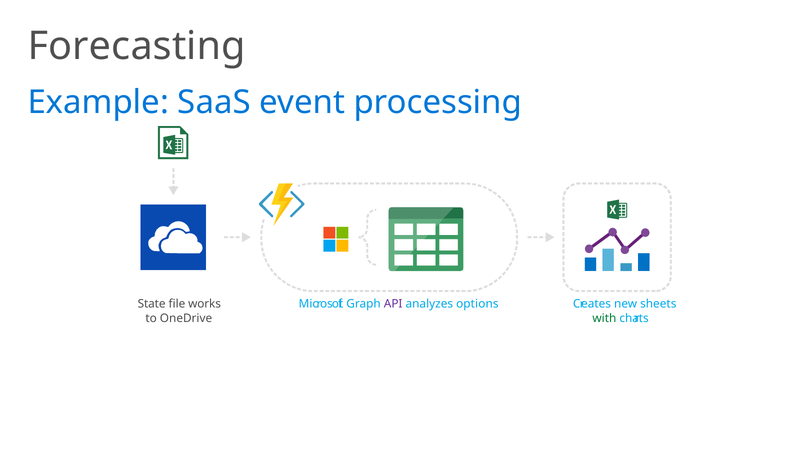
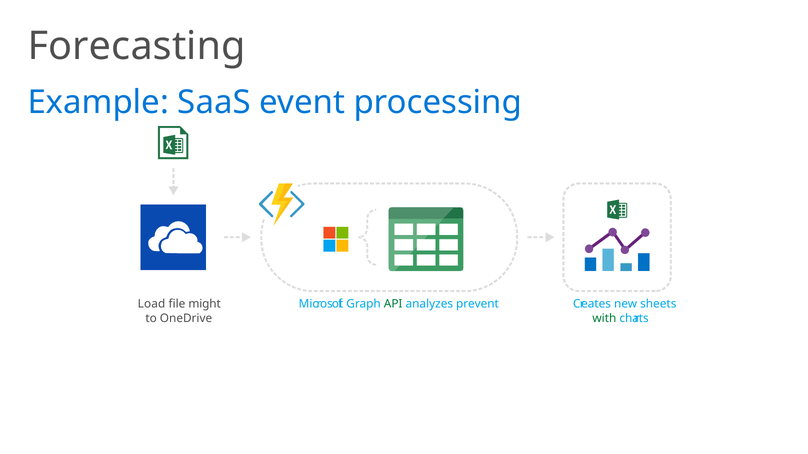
State: State -> Load
works: works -> might
API colour: purple -> green
options: options -> prevent
